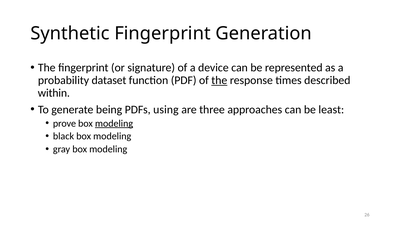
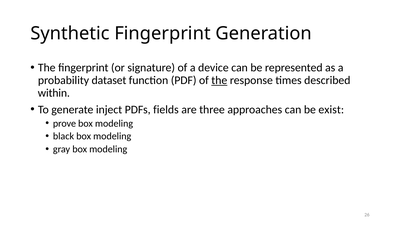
being: being -> inject
using: using -> fields
least: least -> exist
modeling at (114, 123) underline: present -> none
